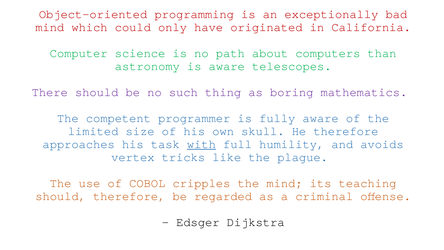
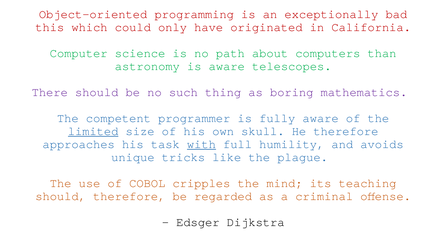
mind at (50, 27): mind -> this
limited underline: none -> present
vertex: vertex -> unique
